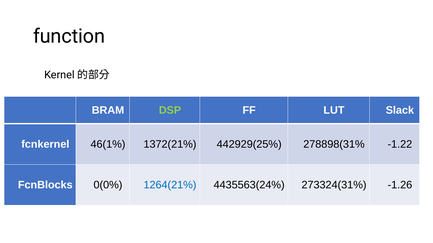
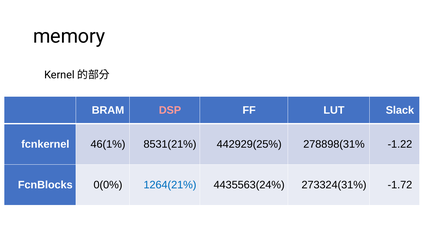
function: function -> memory
DSP colour: light green -> pink
1372(21%: 1372(21% -> 8531(21%
-1.26: -1.26 -> -1.72
